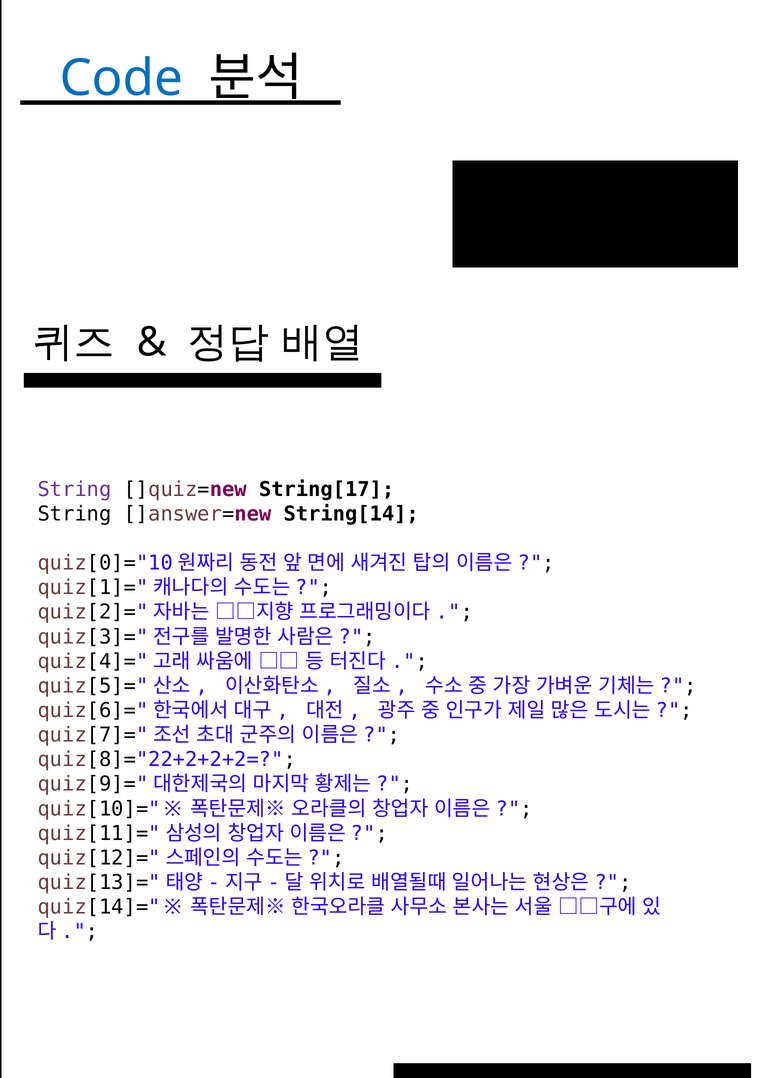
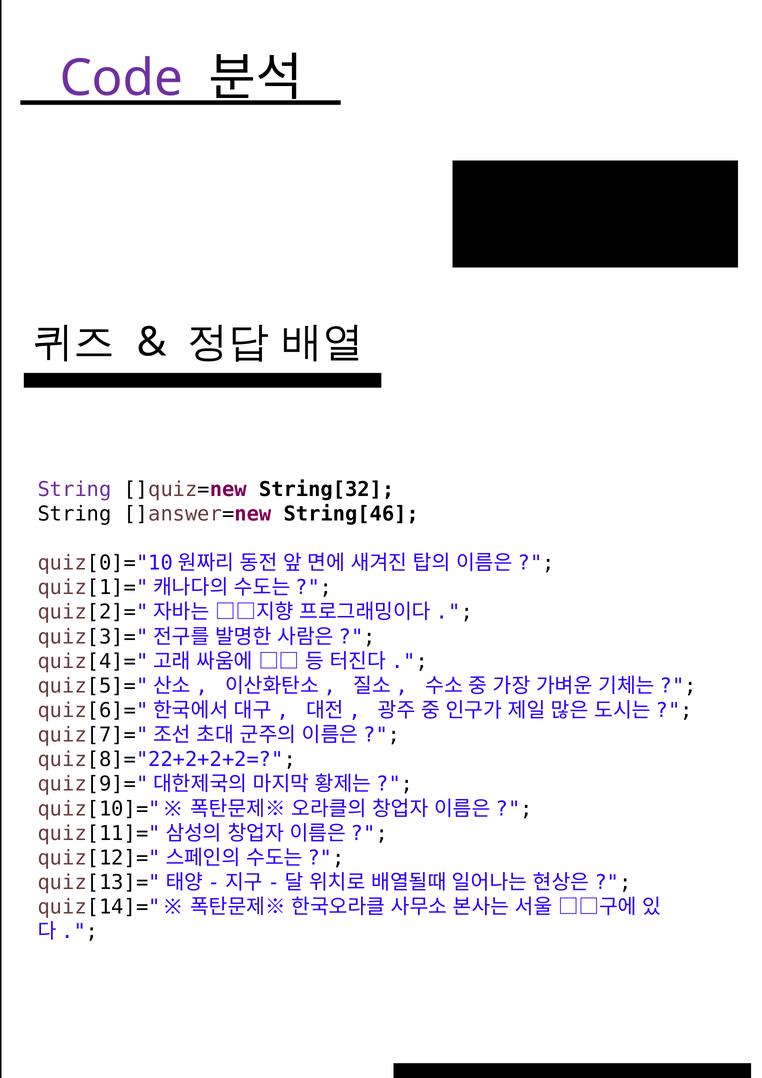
Code colour: blue -> purple
String[17: String[17 -> String[32
String[14: String[14 -> String[46
